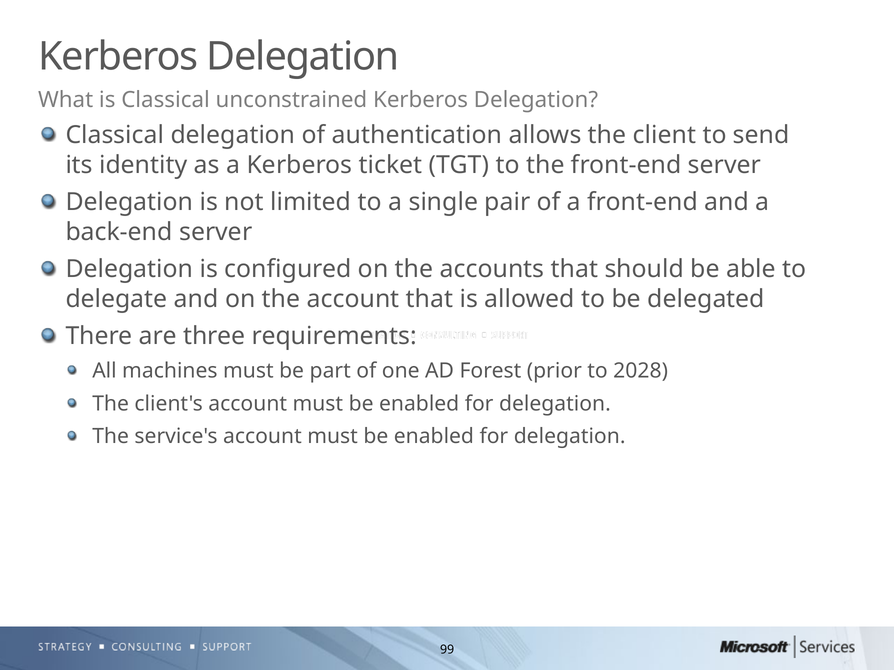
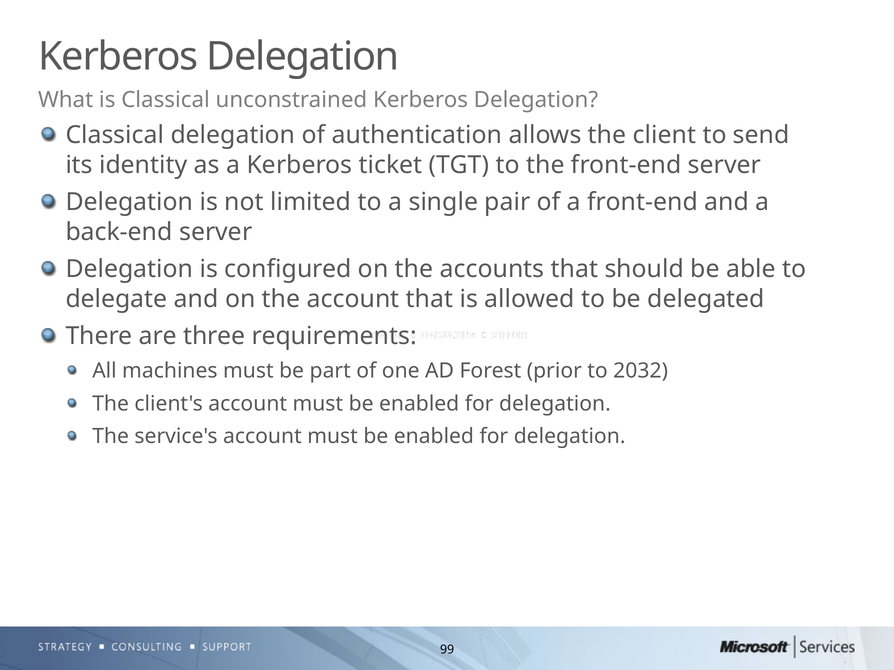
2028: 2028 -> 2032
